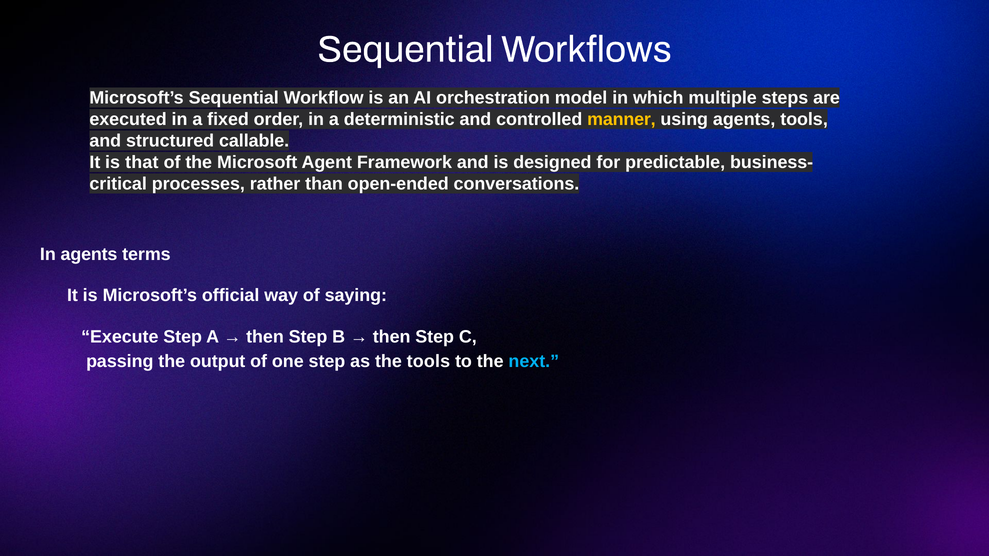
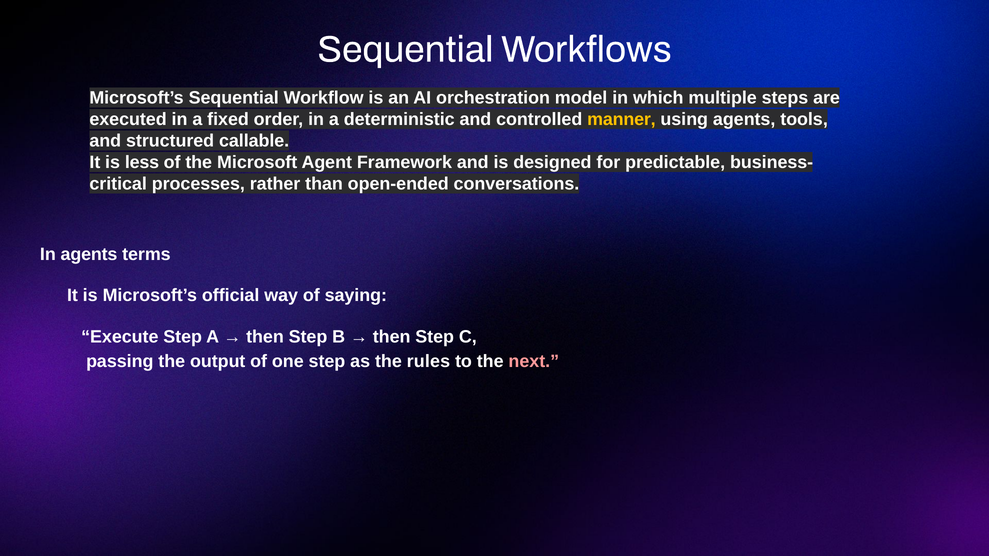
that: that -> less
the tools: tools -> rules
next colour: light blue -> pink
